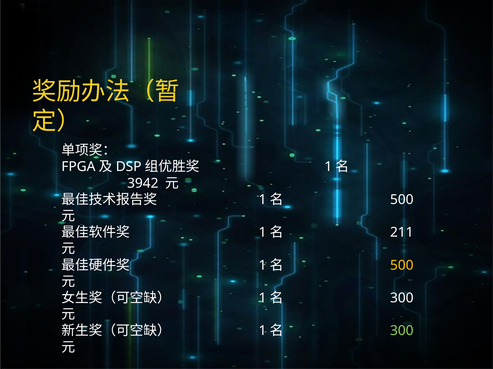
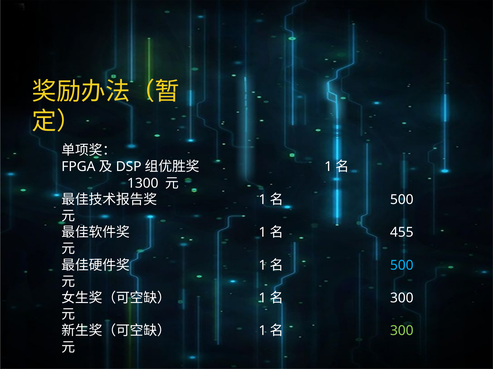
3942: 3942 -> 1300
211: 211 -> 455
500 at (402, 266) colour: yellow -> light blue
